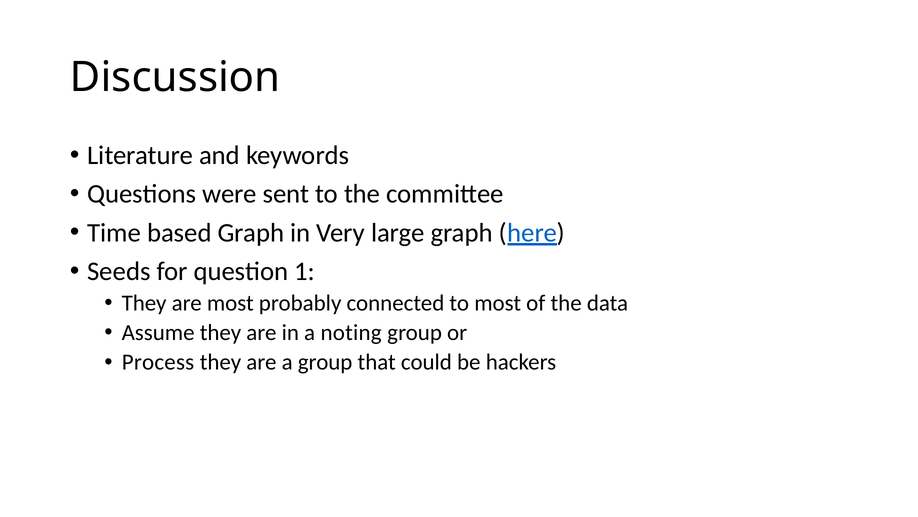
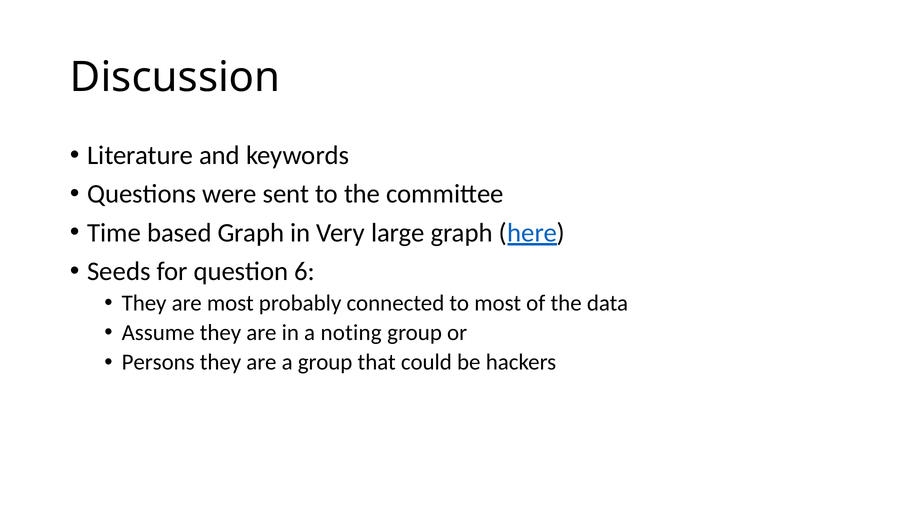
1: 1 -> 6
Process: Process -> Persons
